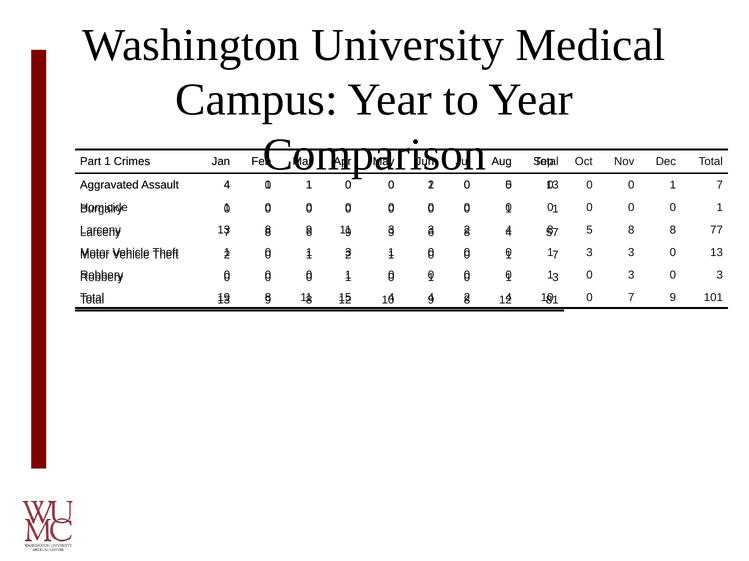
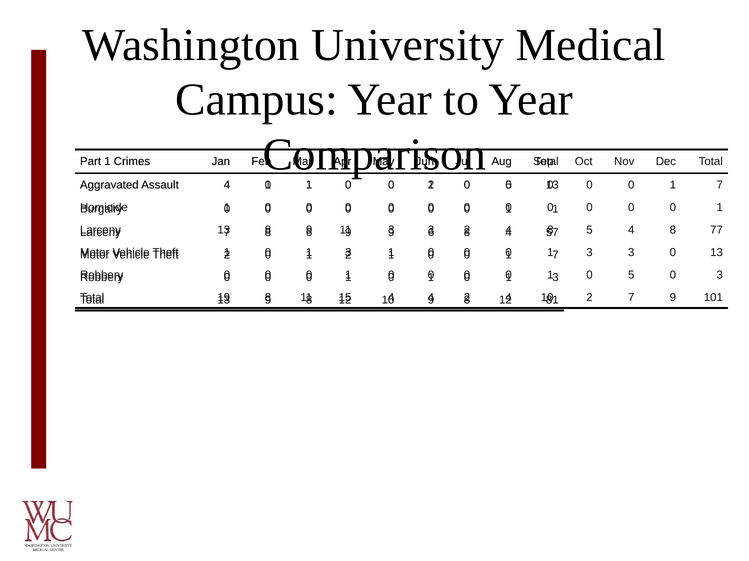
5 8: 8 -> 4
1 0 3: 3 -> 5
0 at (590, 298): 0 -> 2
